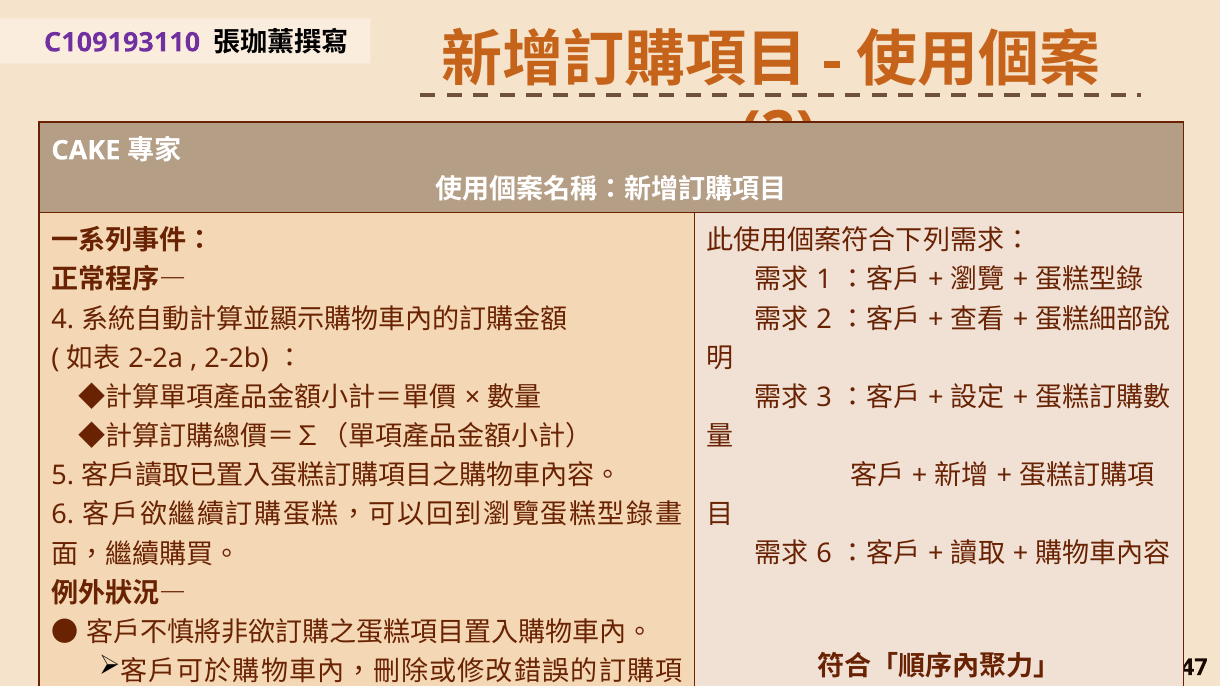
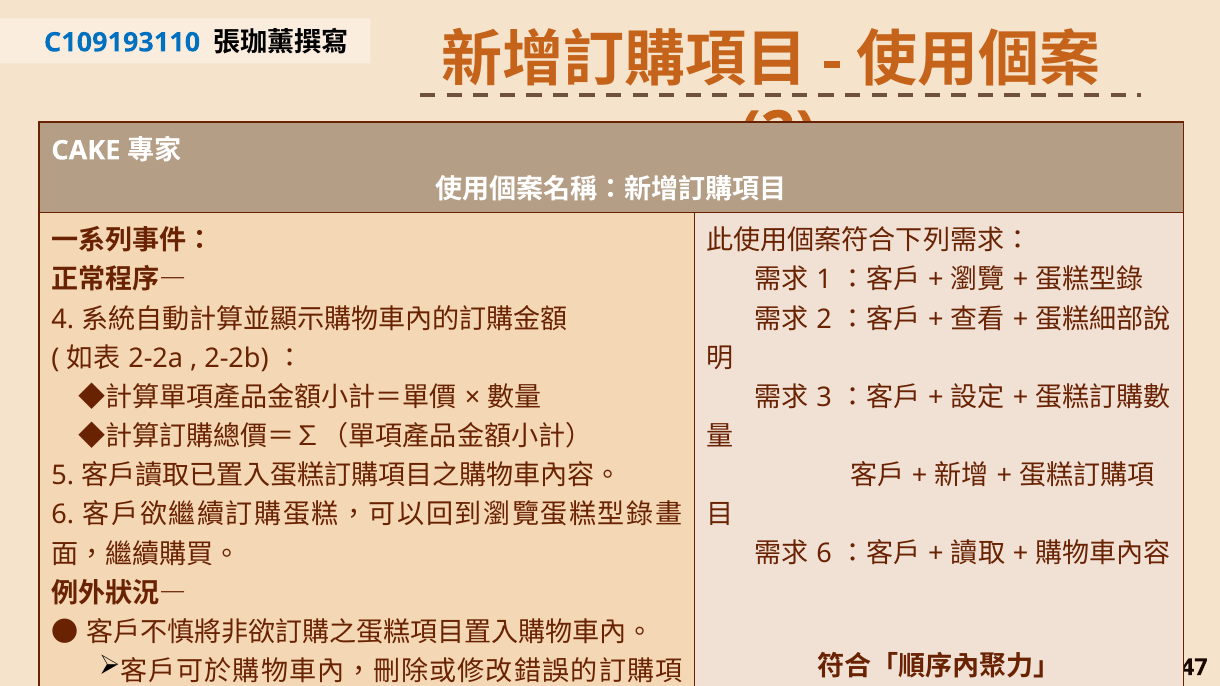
C109193110 colour: purple -> blue
